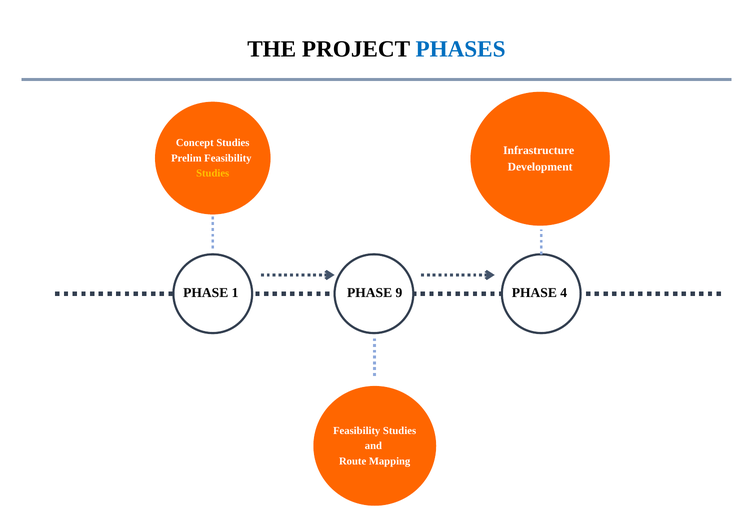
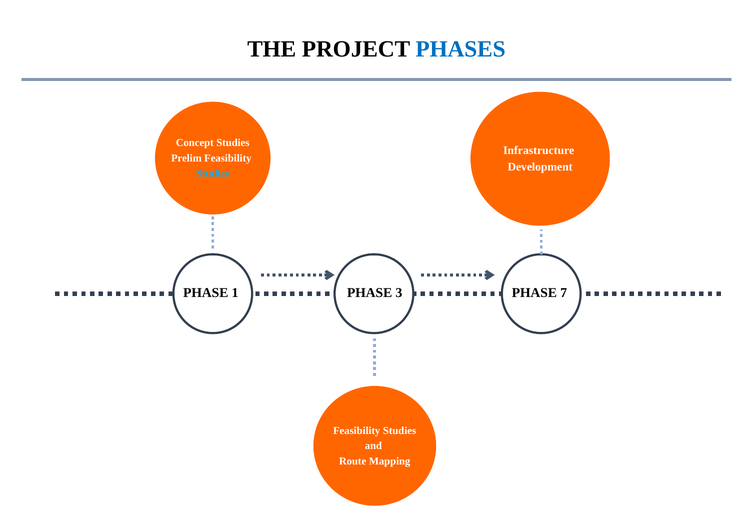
Studies at (213, 173) colour: yellow -> light blue
9: 9 -> 3
4: 4 -> 7
